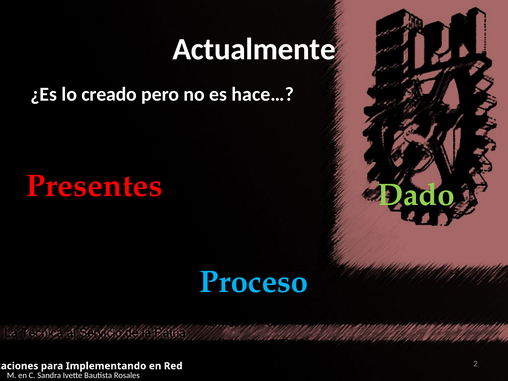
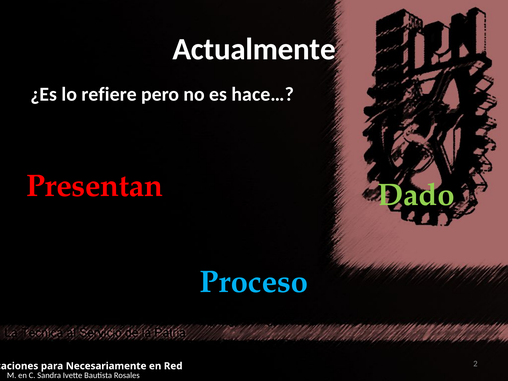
creado: creado -> refiere
Presentes: Presentes -> Presentan
Implementando: Implementando -> Necesariamente
